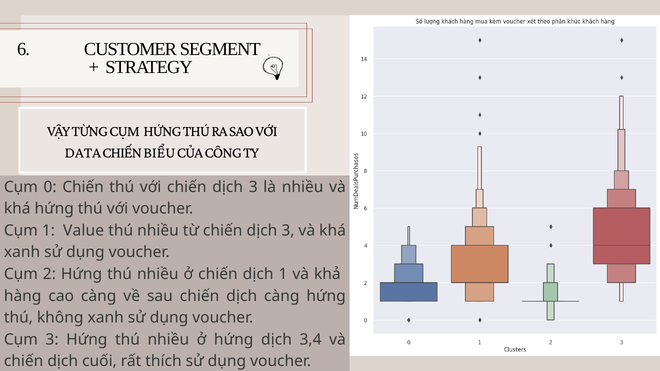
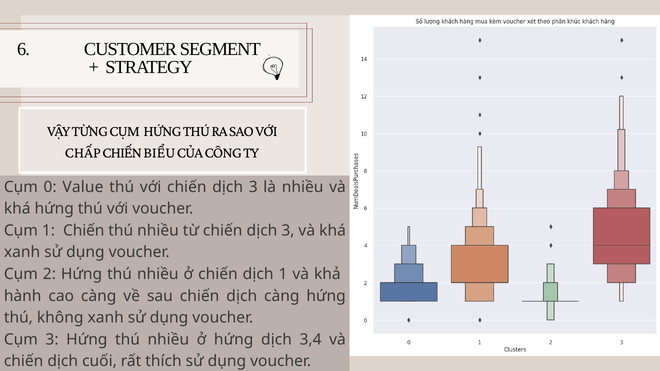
DATA: DATA -> CHẤP
0 Chiến: Chiến -> Value
1 Value: Value -> Chiến
hàng: hàng -> hành
